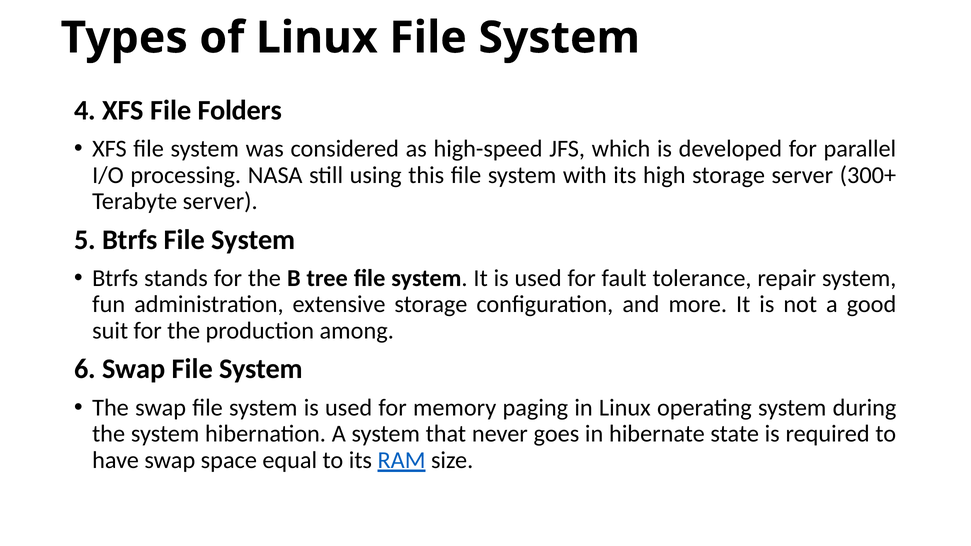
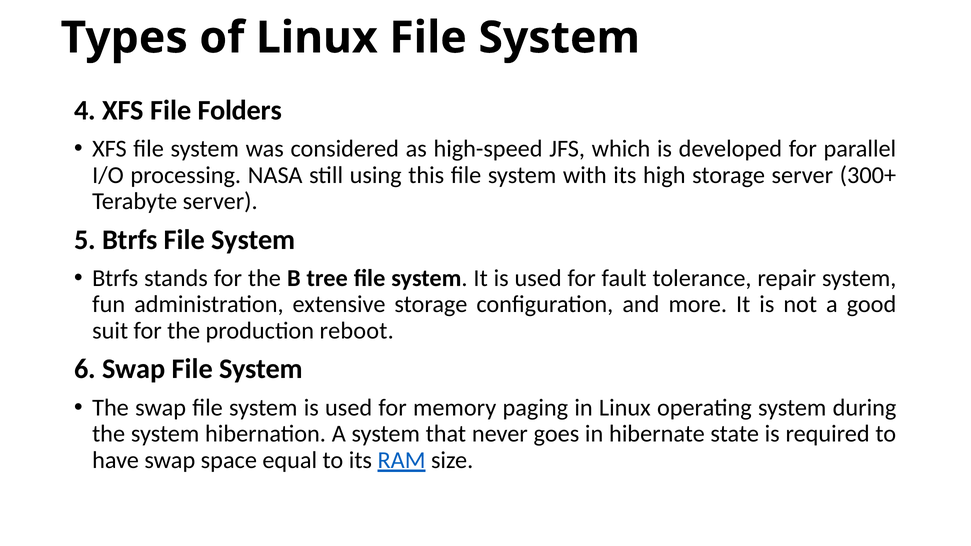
among: among -> reboot
